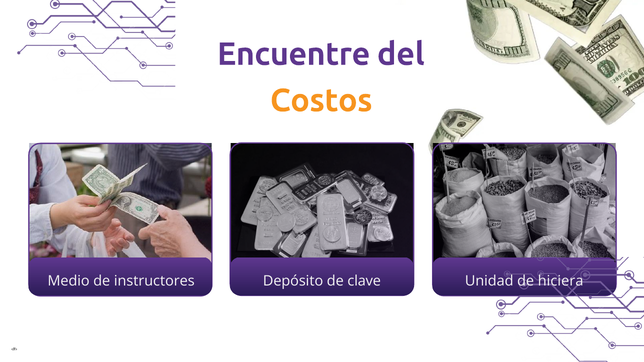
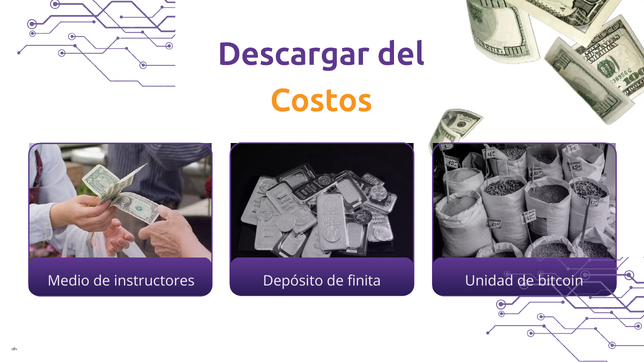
Encuentre: Encuentre -> Descargar
clave: clave -> finita
hiciera: hiciera -> bitcoin
